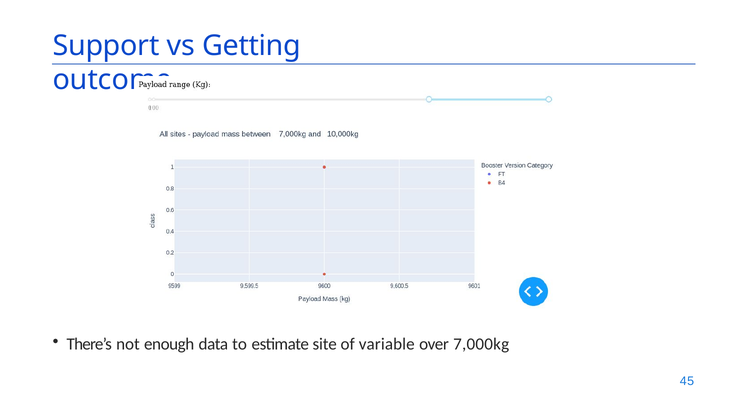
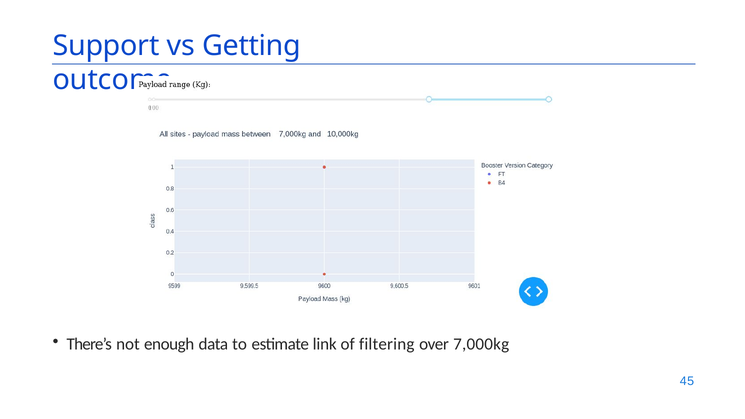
site: site -> link
variable: variable -> filtering
